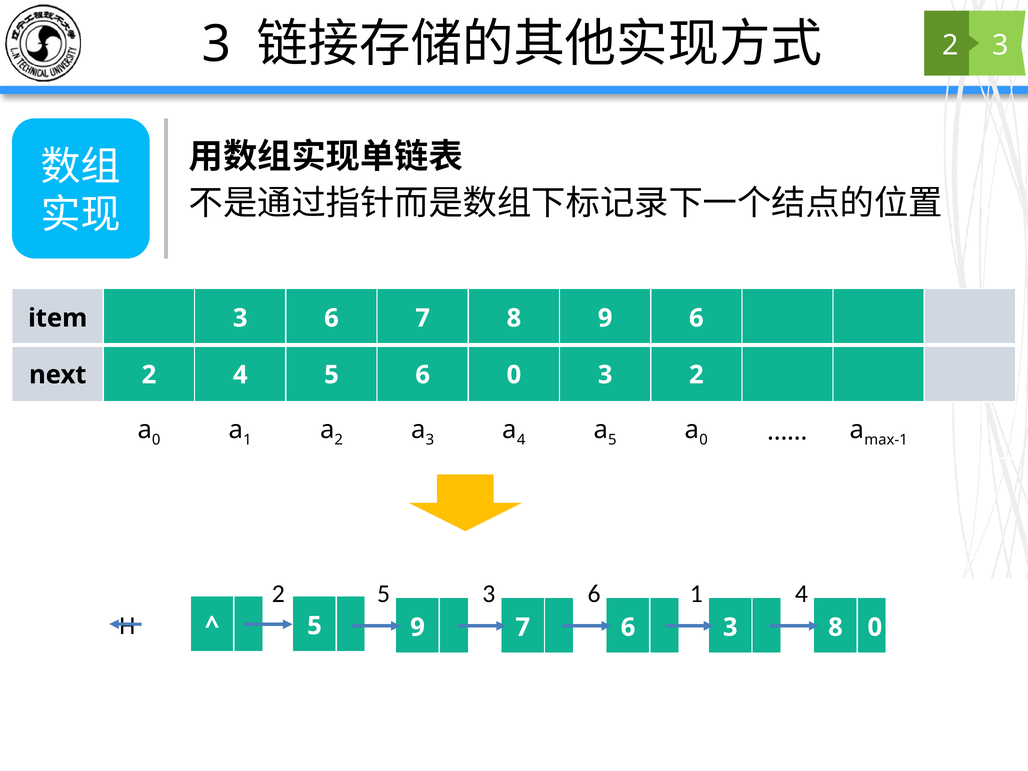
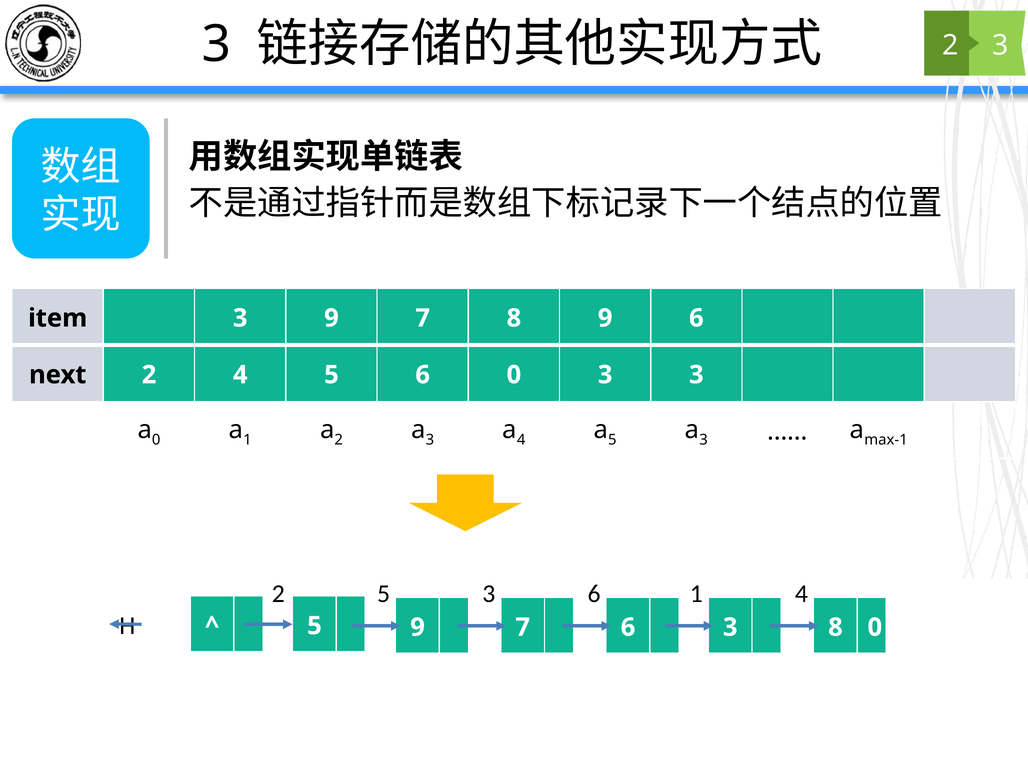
item 3 6: 6 -> 9
0 3 2: 2 -> 3
0 at (704, 440): 0 -> 3
